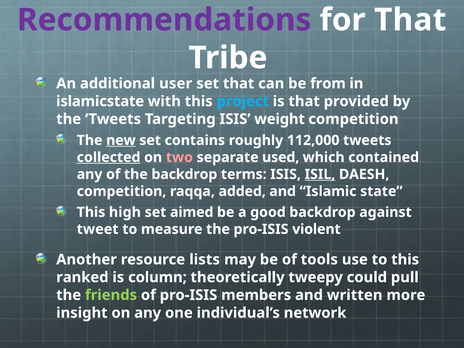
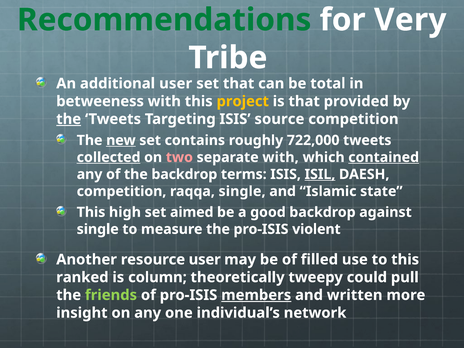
Recommendations colour: purple -> green
for That: That -> Very
from: from -> total
islamicstate: islamicstate -> betweeness
project colour: light blue -> yellow
the at (69, 119) underline: none -> present
weight: weight -> source
112,000: 112,000 -> 722,000
separate used: used -> with
contained underline: none -> present
raqqa added: added -> single
tweet at (98, 229): tweet -> single
resource lists: lists -> user
tools: tools -> filled
members underline: none -> present
